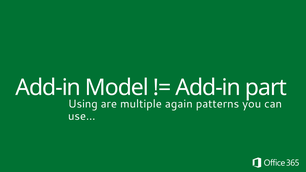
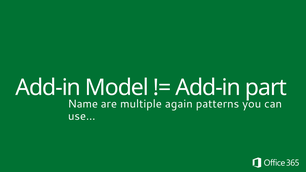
Using: Using -> Name
